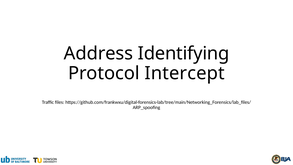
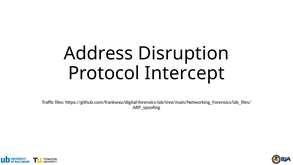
Identifying: Identifying -> Disruption
